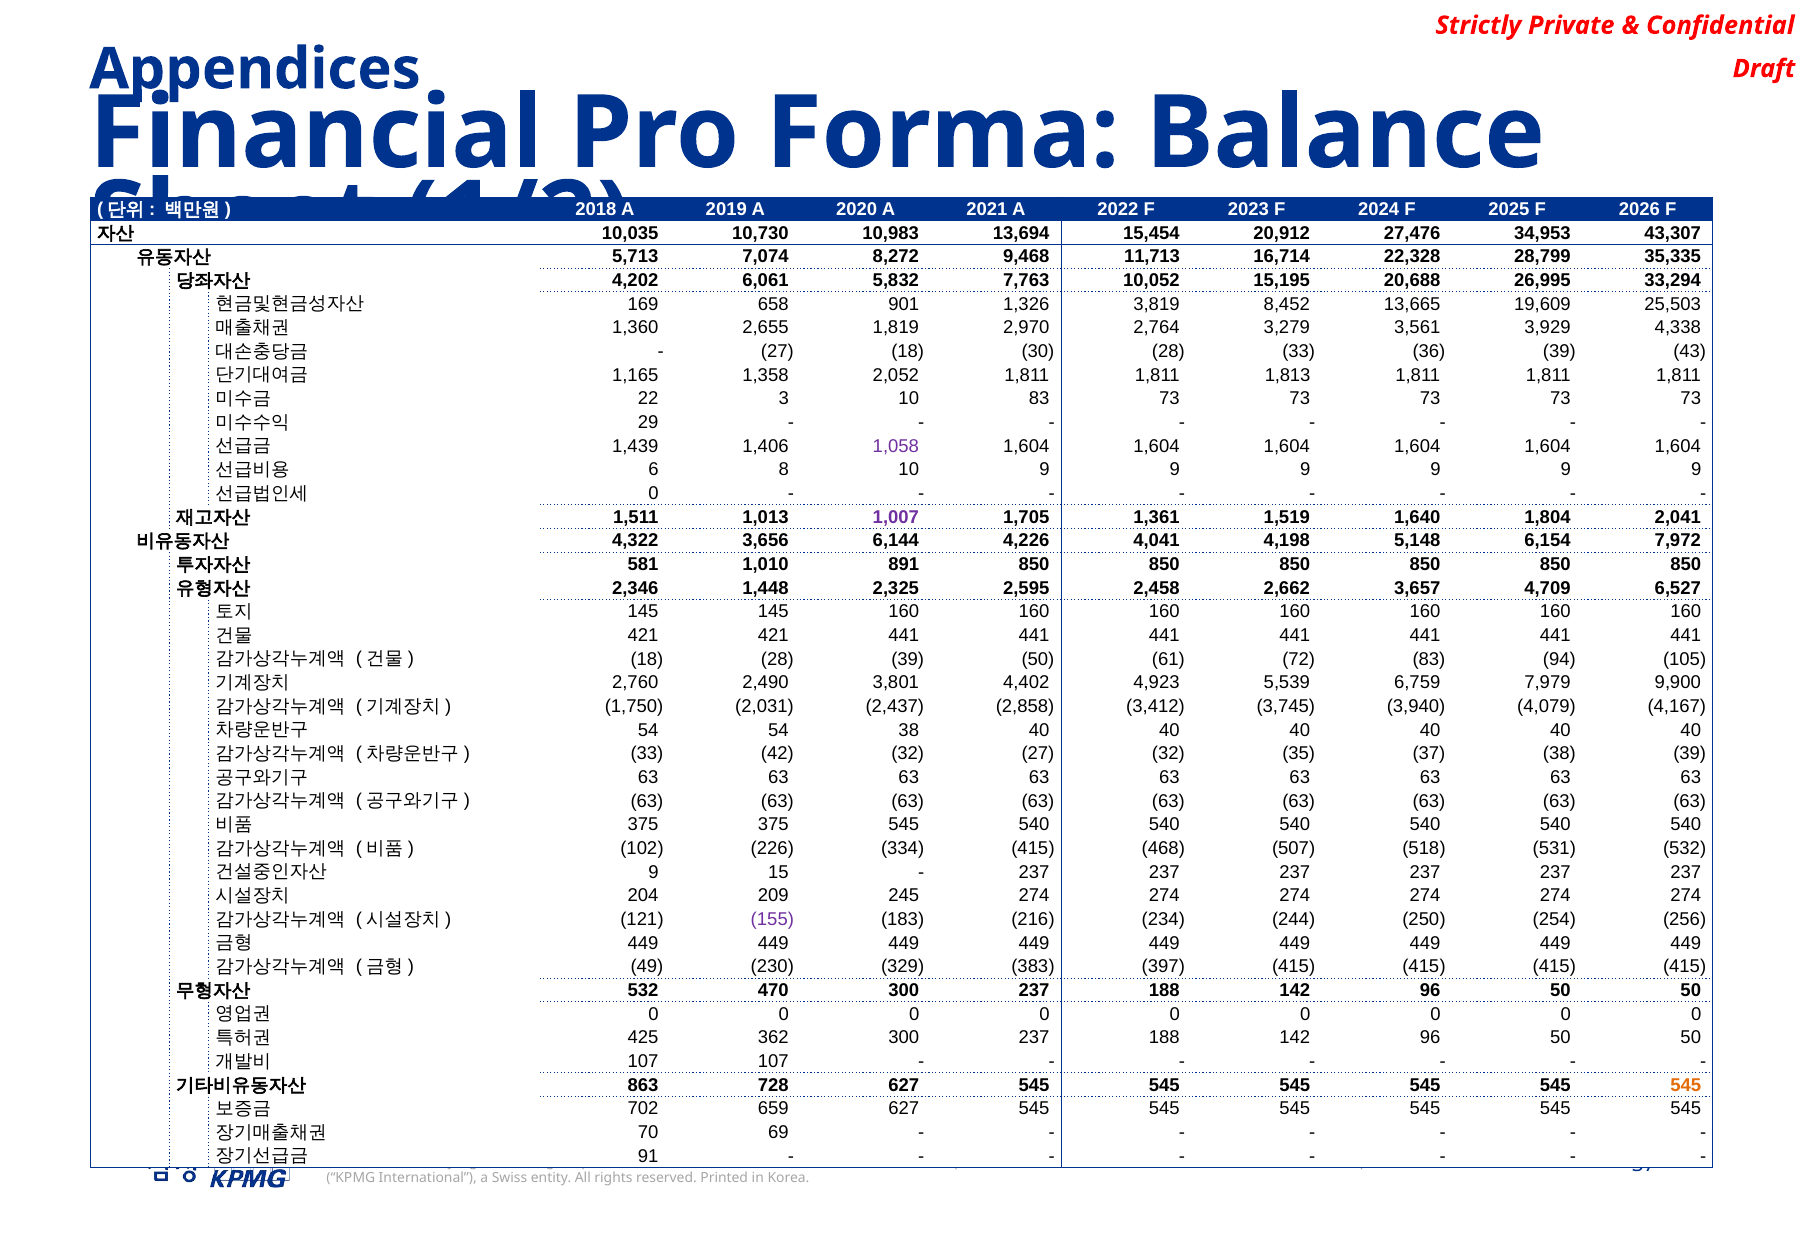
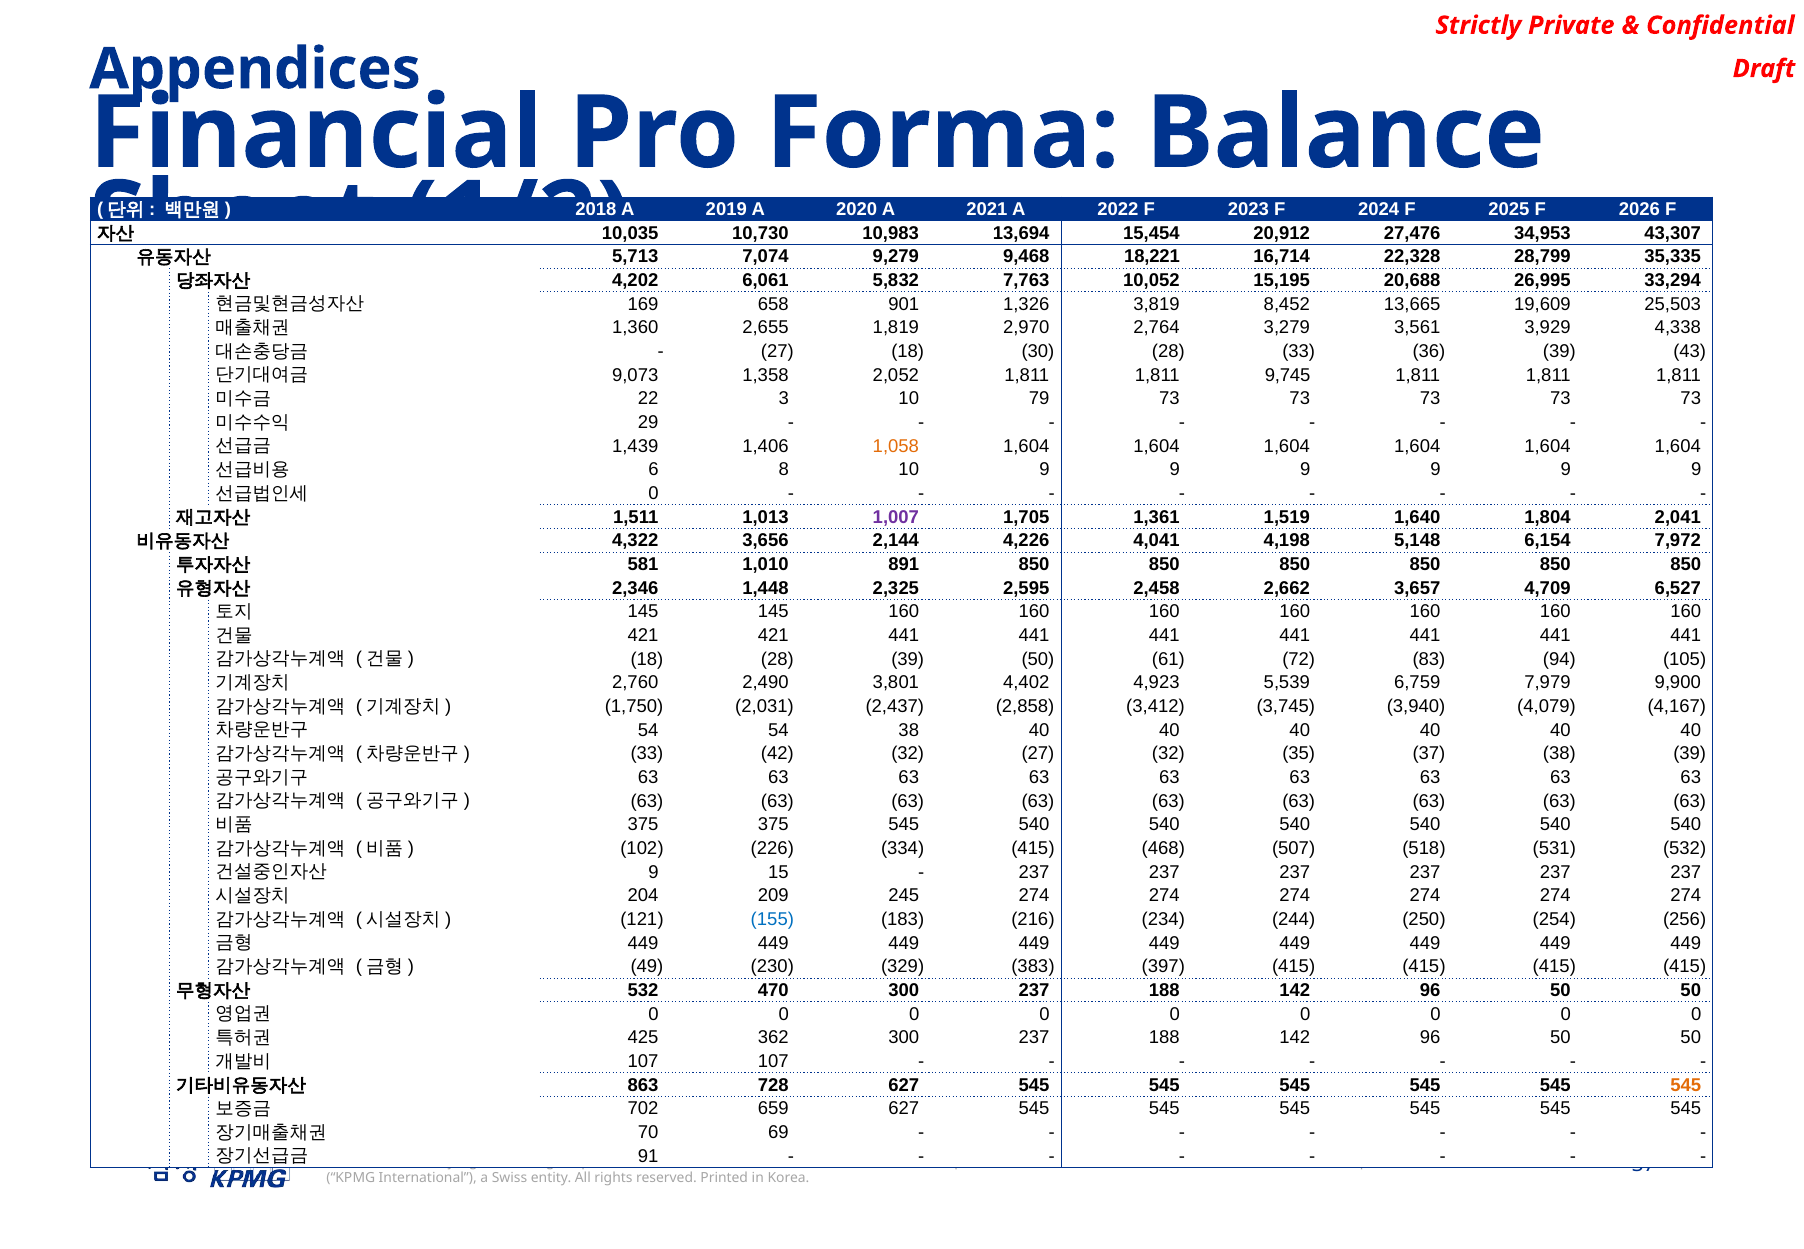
8,272: 8,272 -> 9,279
11,713: 11,713 -> 18,221
1,165: 1,165 -> 9,073
1,813: 1,813 -> 9,745
10 83: 83 -> 79
1,058 colour: purple -> orange
6,144: 6,144 -> 2,144
155 colour: purple -> blue
